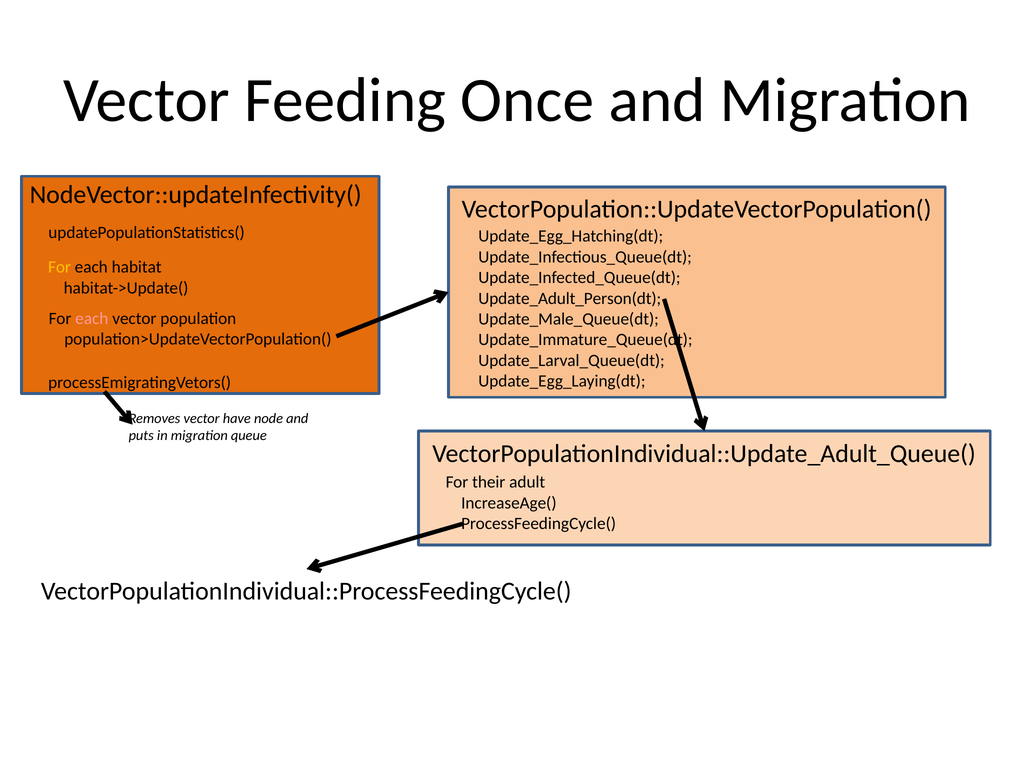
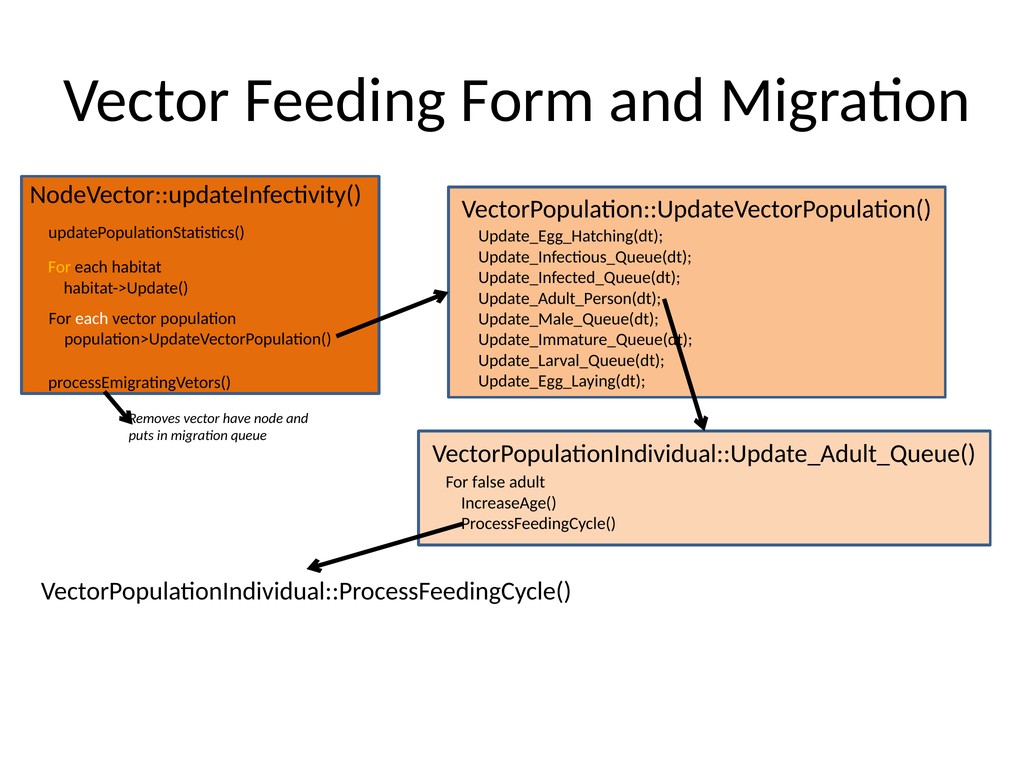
Once: Once -> Form
each at (92, 319) colour: pink -> white
their: their -> false
